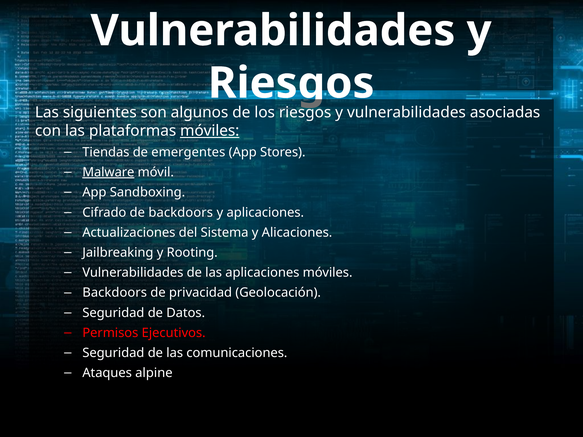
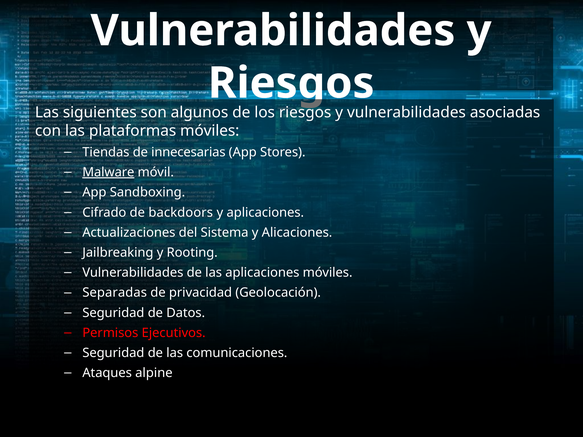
móviles at (210, 131) underline: present -> none
emergentes: emergentes -> innecesarias
Backdoors at (115, 293): Backdoors -> Separadas
